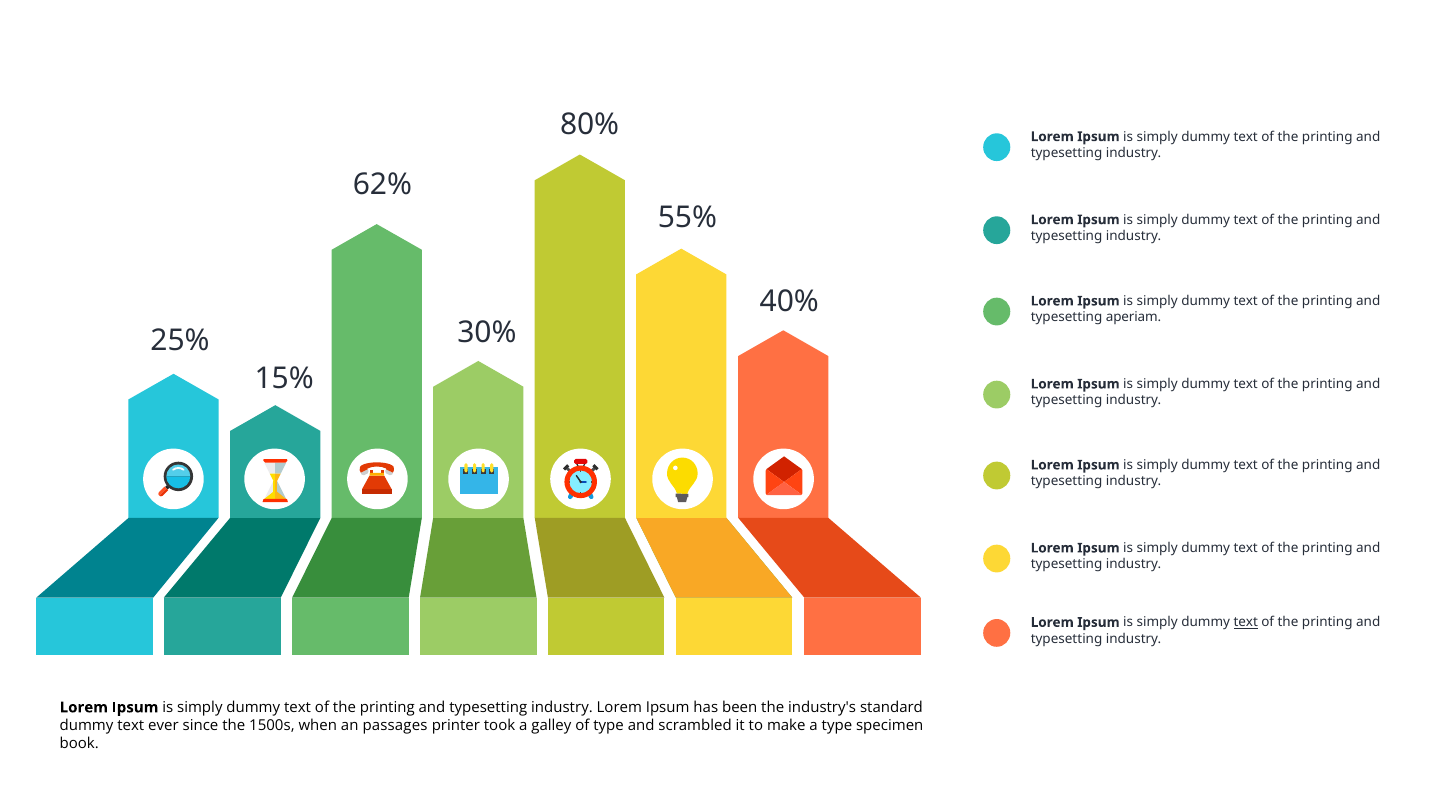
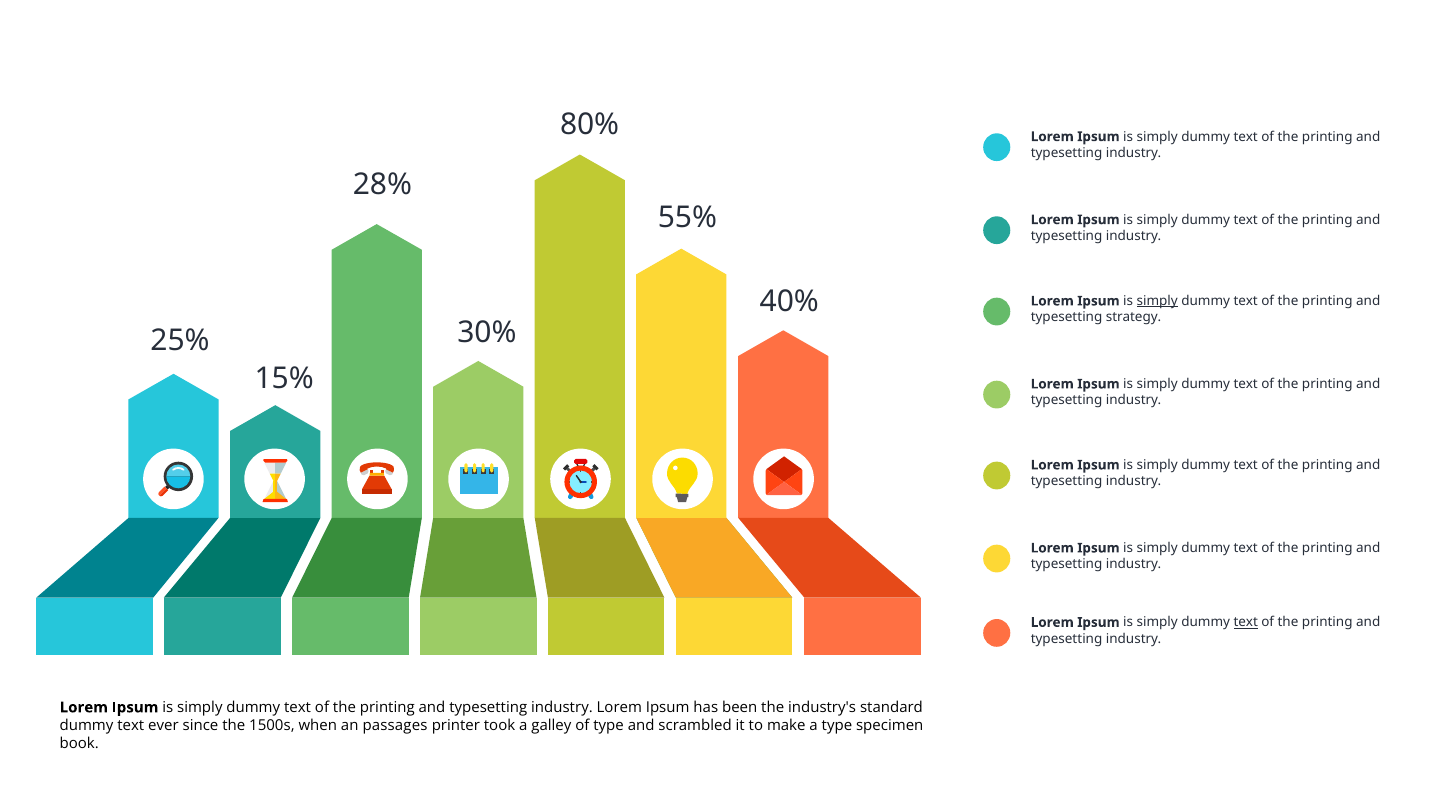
62%: 62% -> 28%
simply at (1157, 301) underline: none -> present
aperiam: aperiam -> strategy
